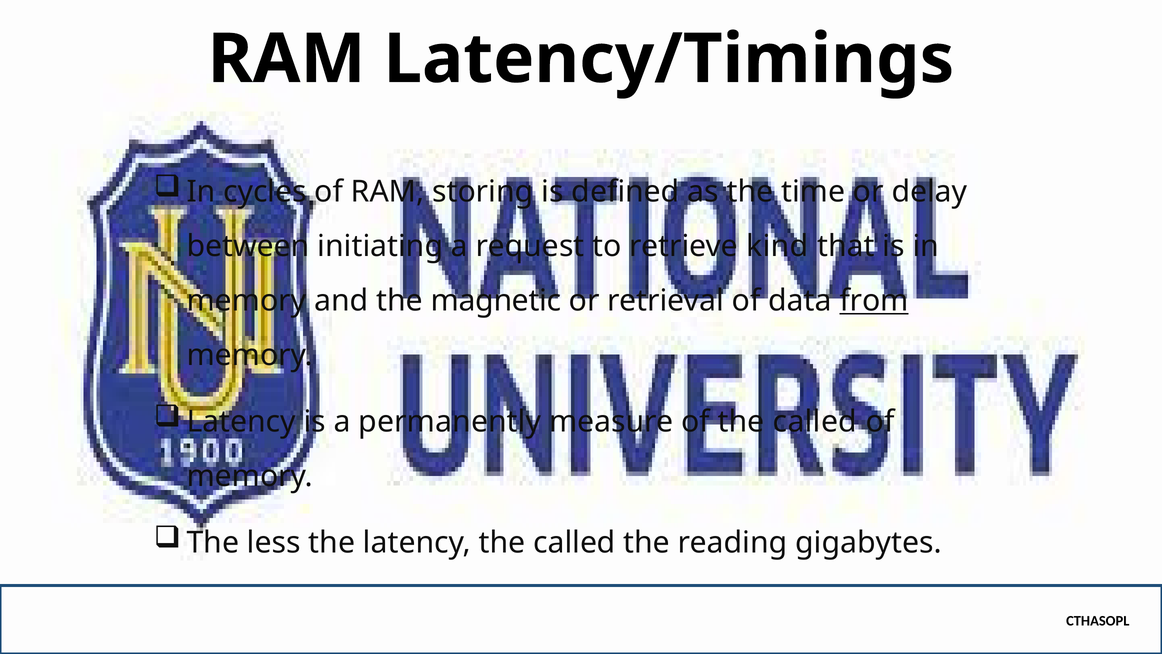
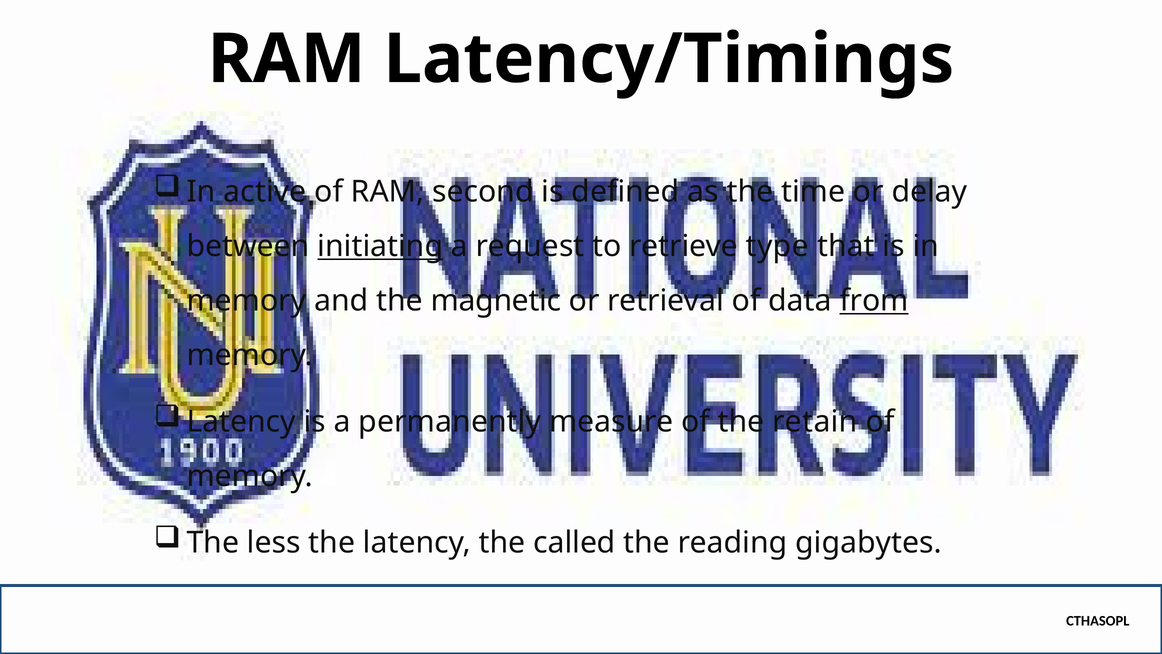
cycles: cycles -> active
storing: storing -> second
initiating underline: none -> present
kind: kind -> type
of the called: called -> retain
